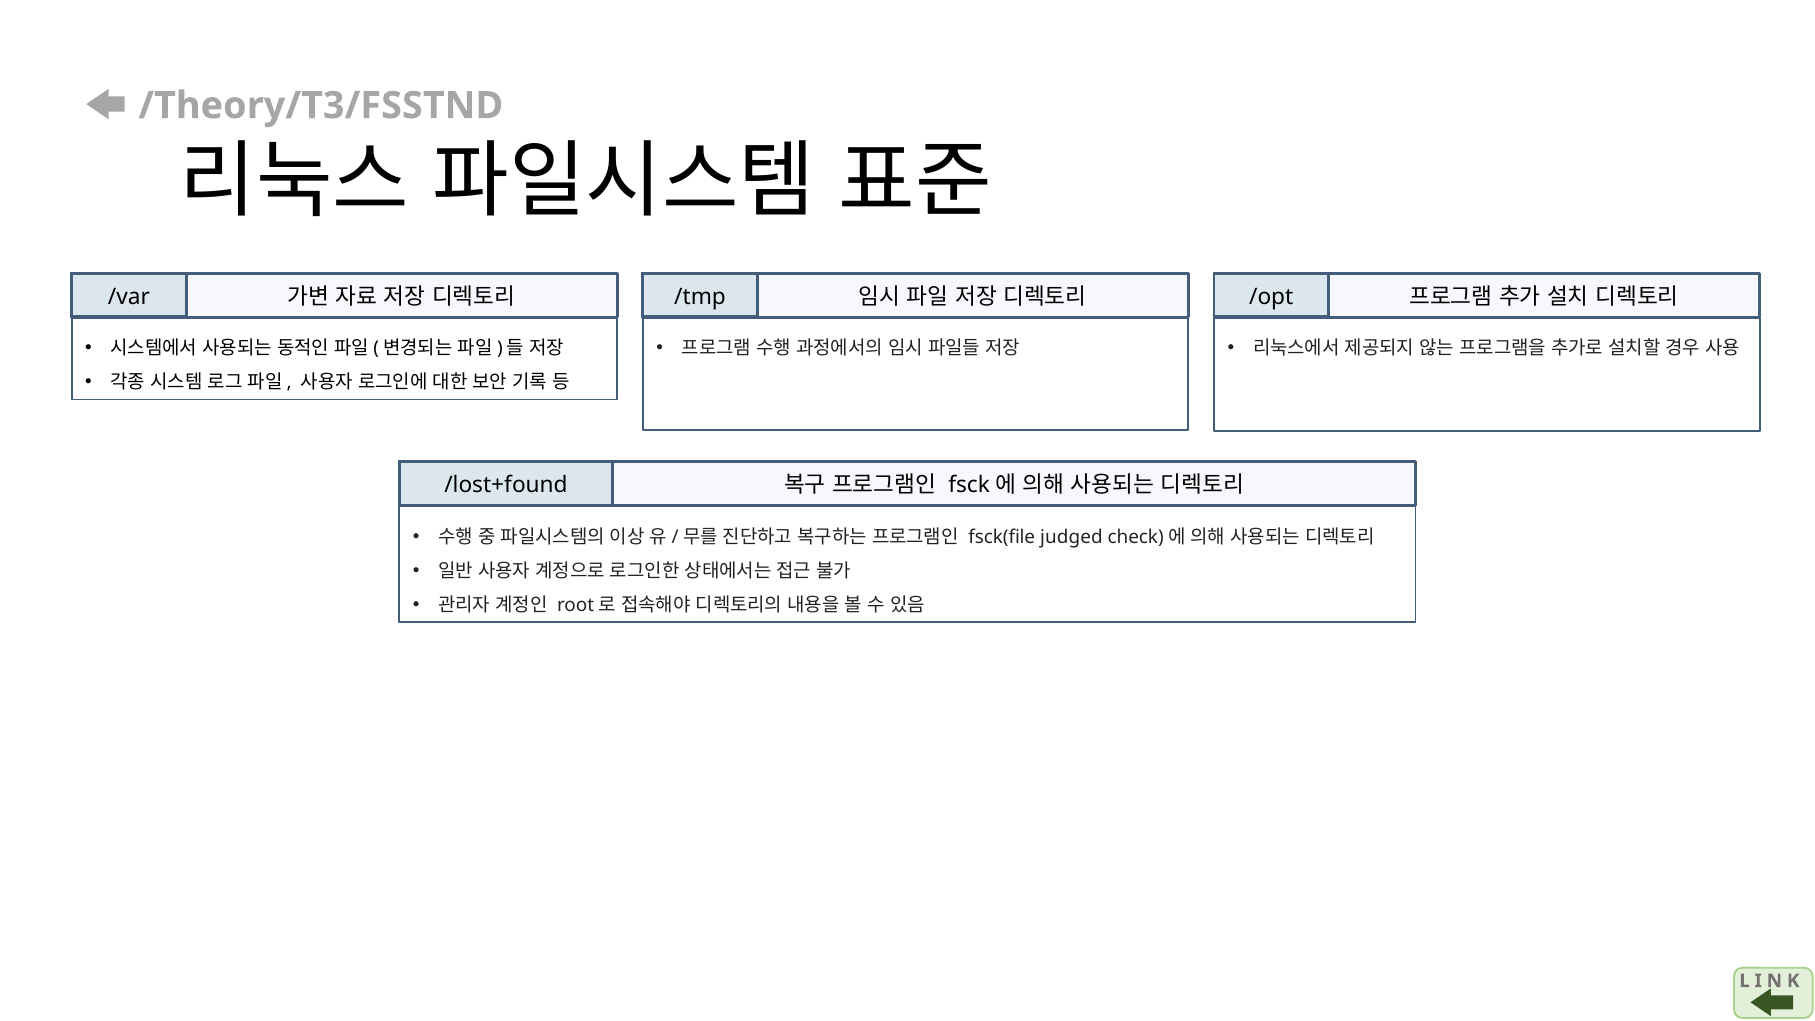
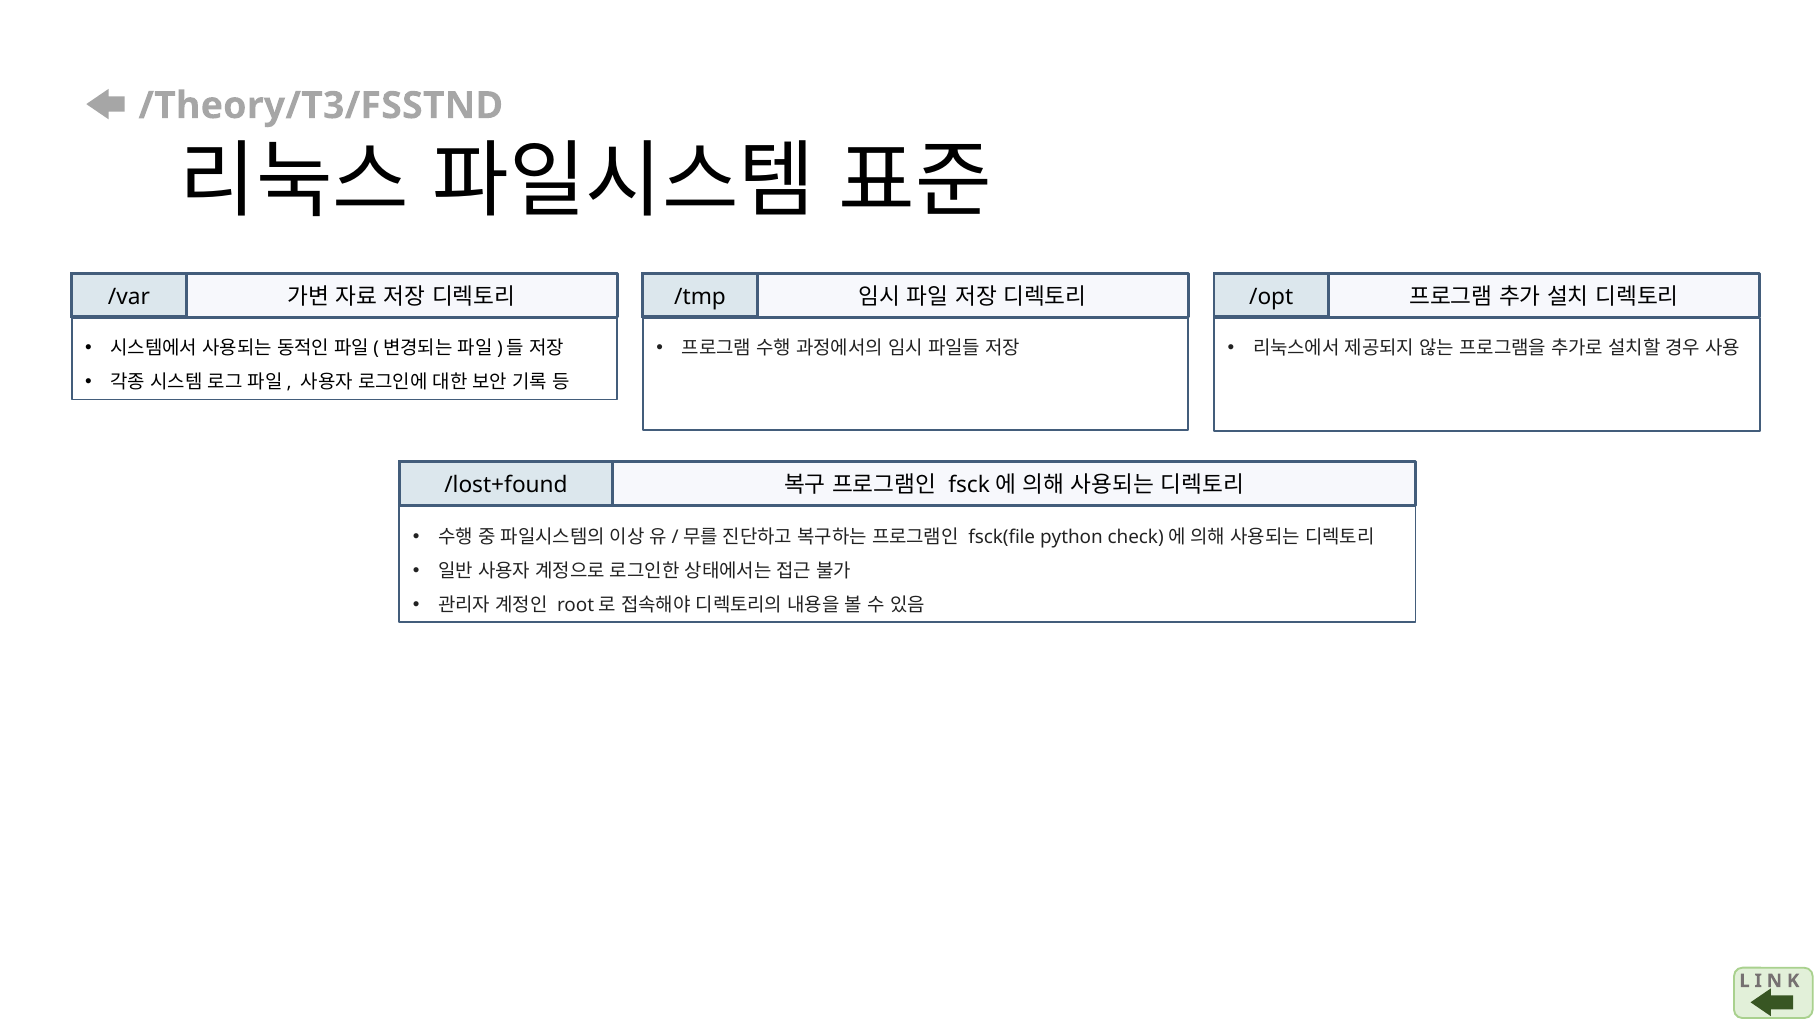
judged: judged -> python
